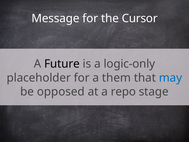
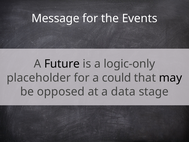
Cursor: Cursor -> Events
them: them -> could
may colour: blue -> black
repo: repo -> data
